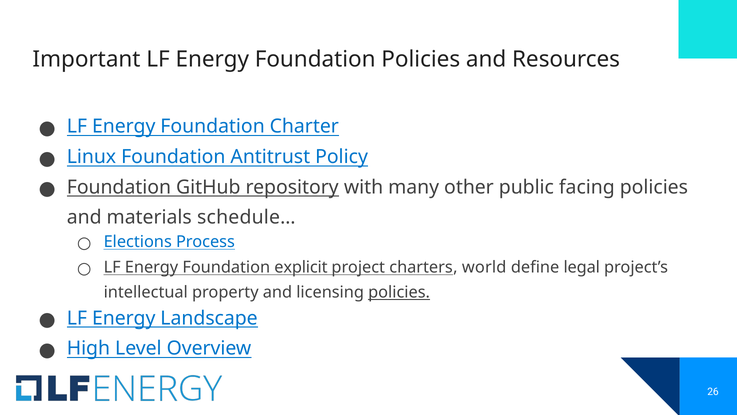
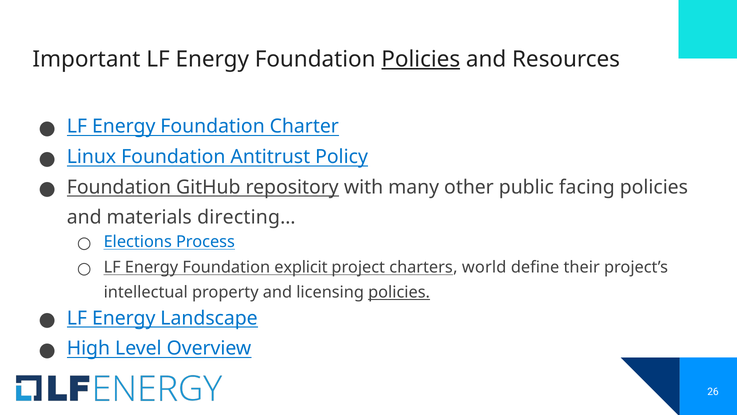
Policies at (421, 59) underline: none -> present
schedule…: schedule… -> directing…
legal: legal -> their
